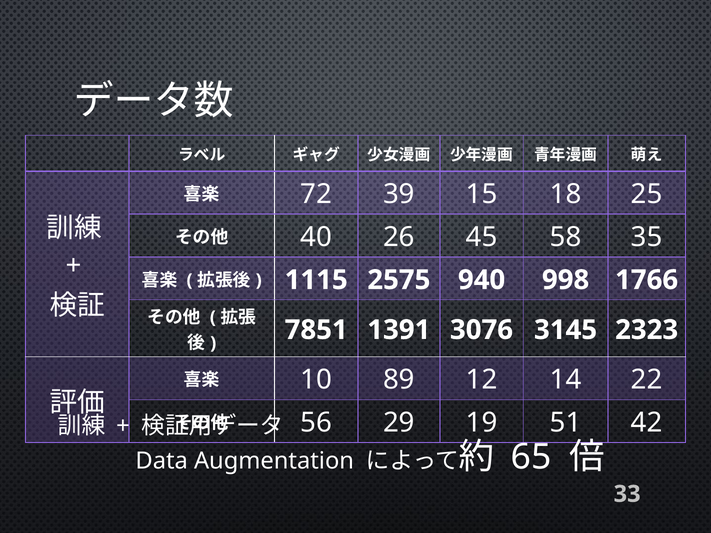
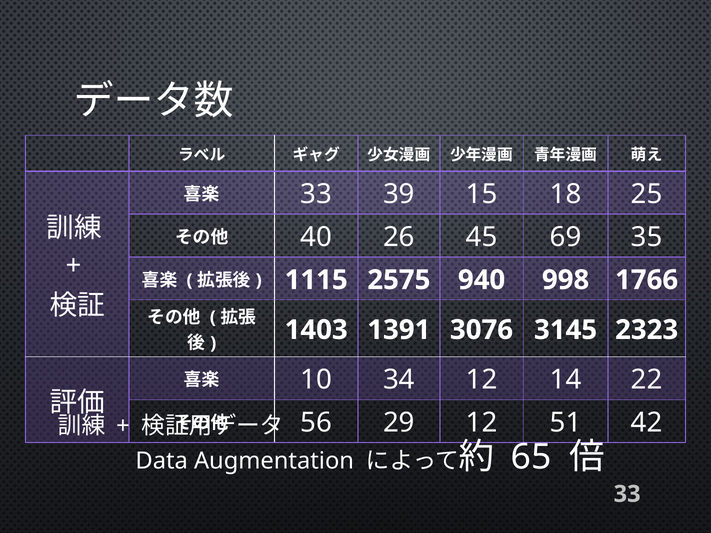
72 at (316, 194): 72 -> 33
58: 58 -> 69
7851: 7851 -> 1403
89: 89 -> 34
29 19: 19 -> 12
